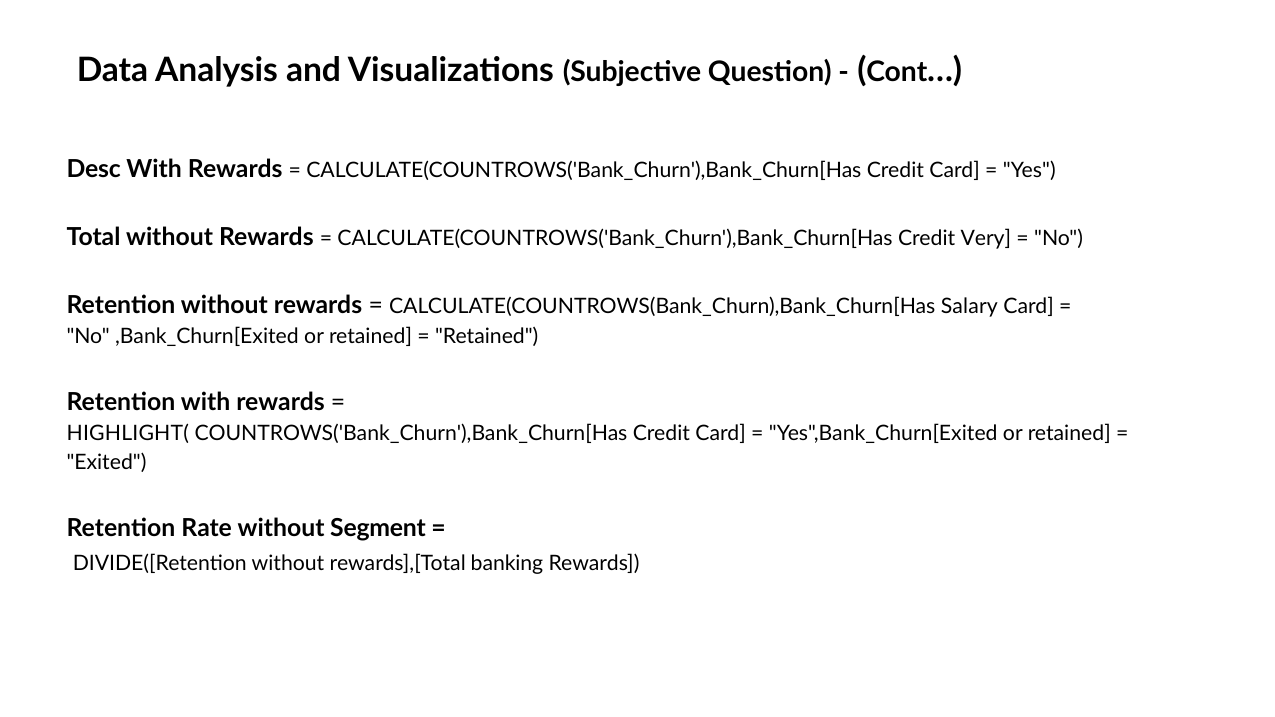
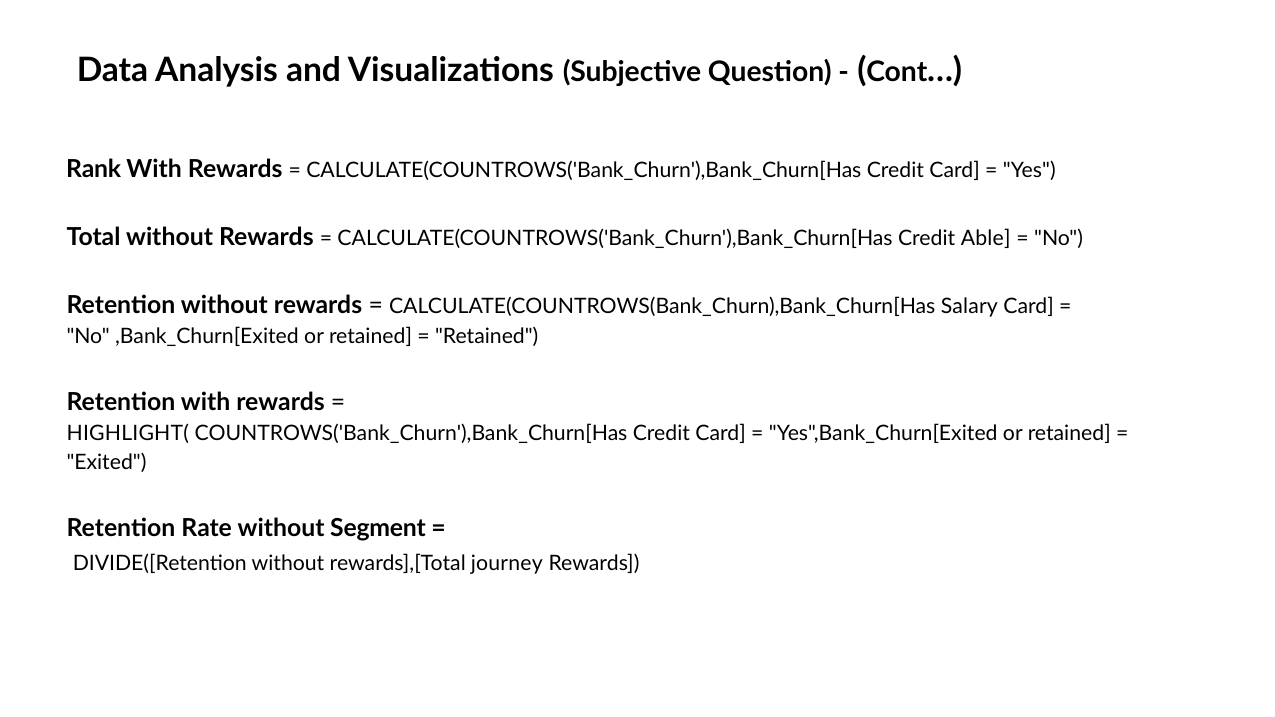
Desc: Desc -> Rank
Very: Very -> Able
banking: banking -> journey
